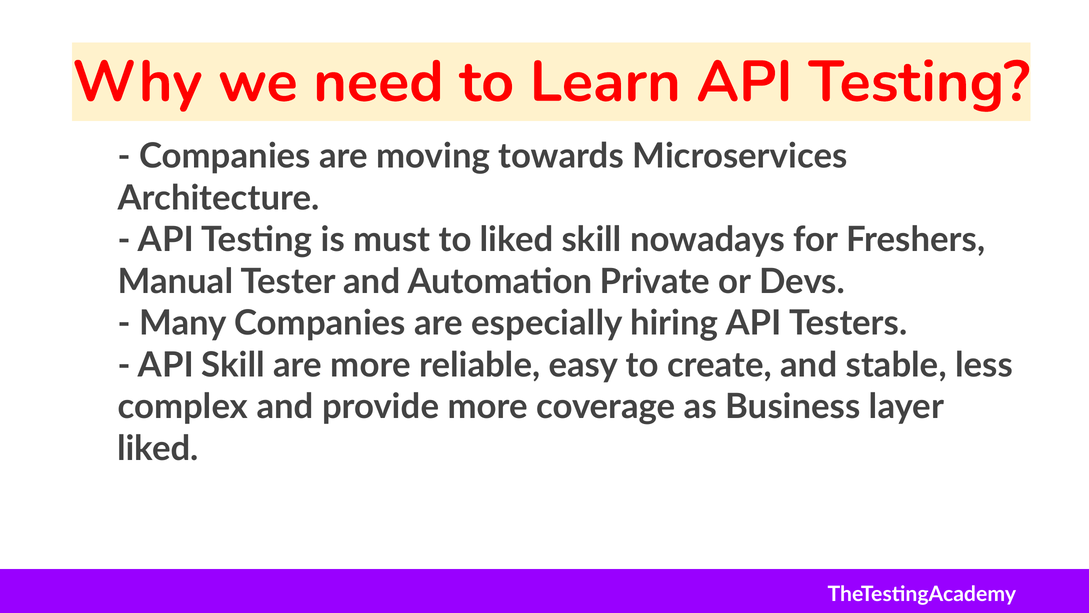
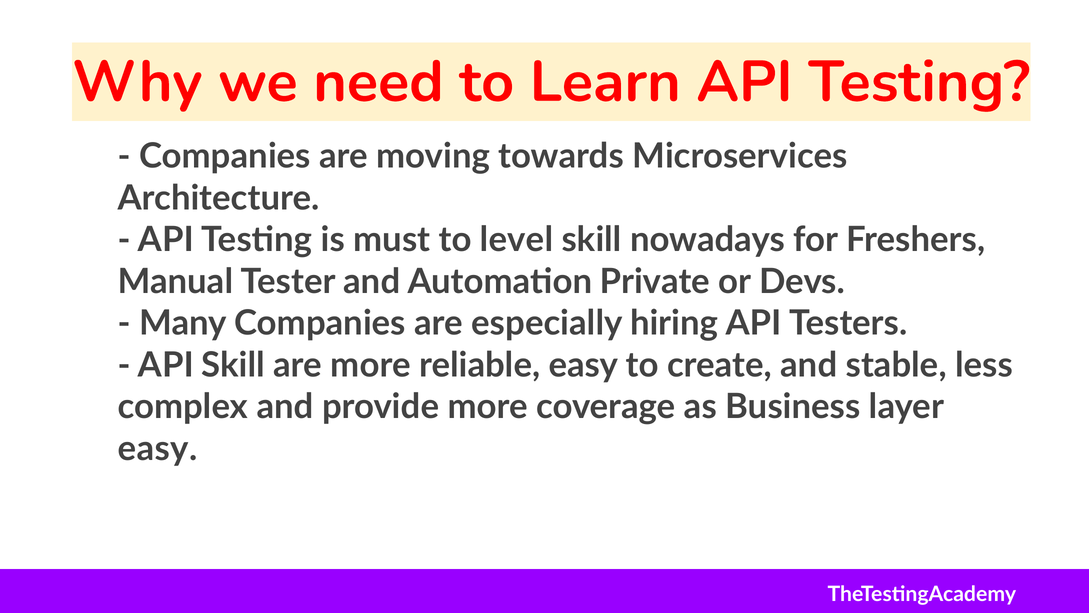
to liked: liked -> level
liked at (158, 448): liked -> easy
